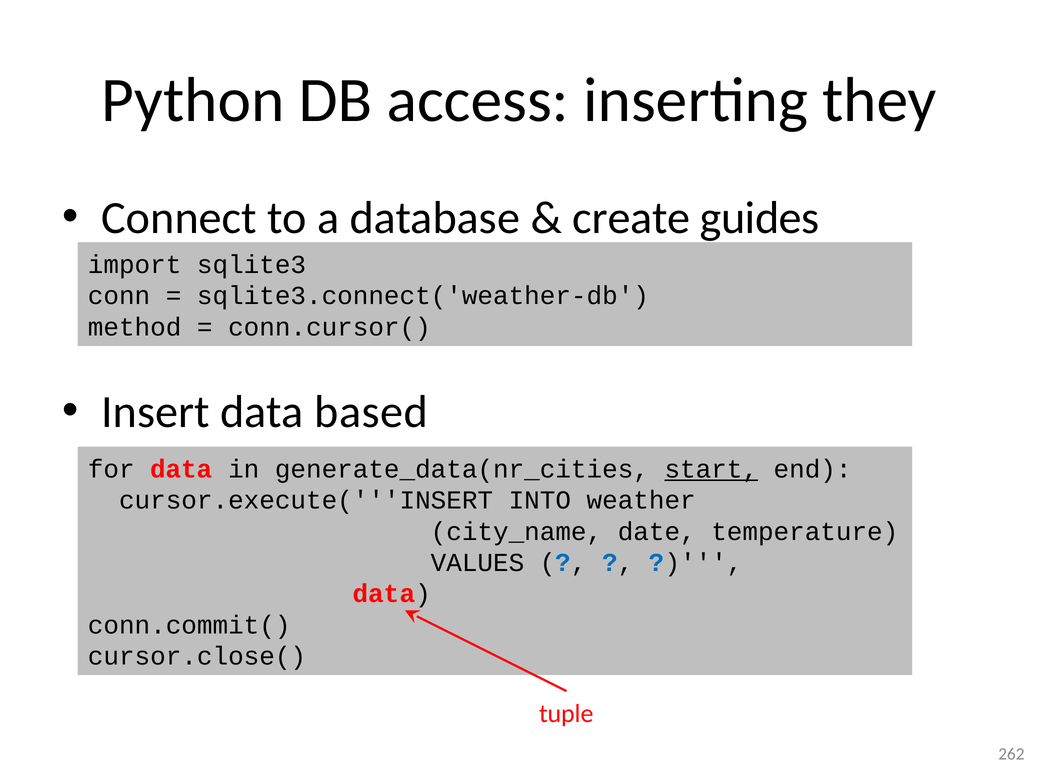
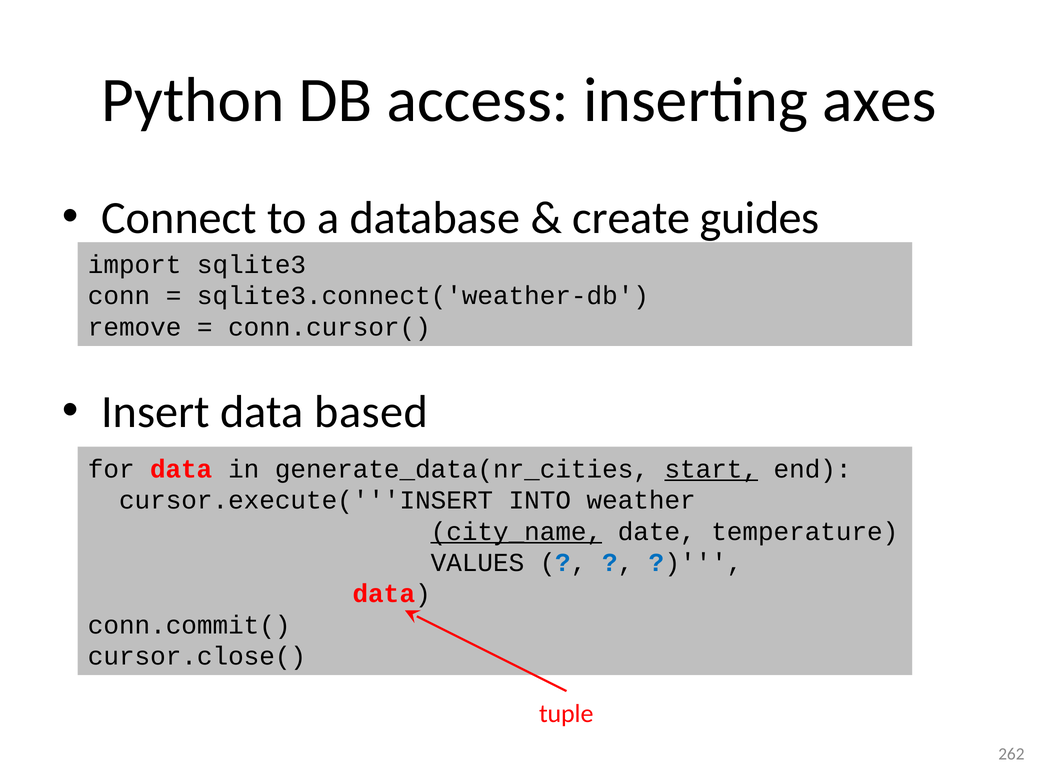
they: they -> axes
method: method -> remove
city_name underline: none -> present
